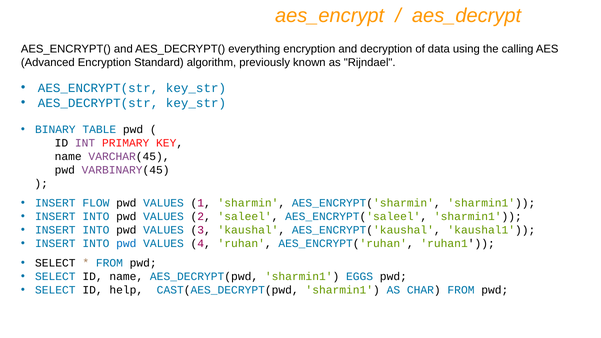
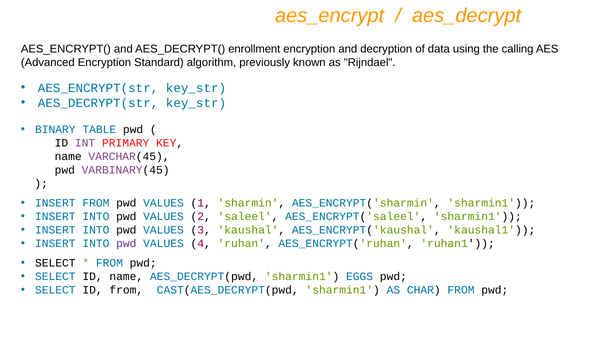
everything: everything -> enrollment
INSERT FLOW: FLOW -> FROM
pwd at (126, 244) colour: blue -> purple
ID help: help -> from
